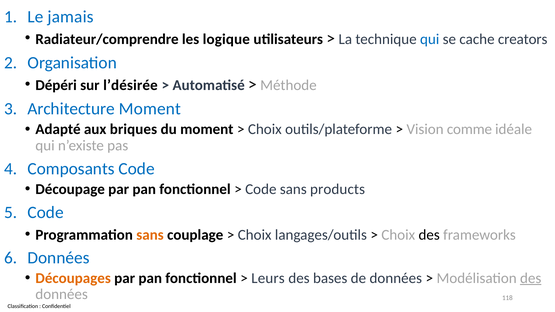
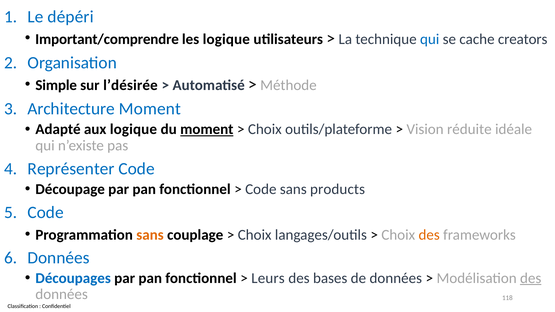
jamais: jamais -> dépéri
Radiateur/comprendre: Radiateur/comprendre -> Important/comprendre
Dépéri: Dépéri -> Simple
aux briques: briques -> logique
moment at (207, 129) underline: none -> present
comme: comme -> réduite
Composants: Composants -> Représenter
des at (429, 235) colour: black -> orange
Découpages colour: orange -> blue
